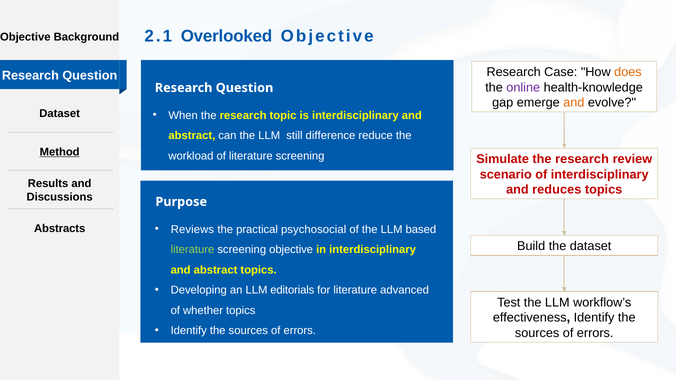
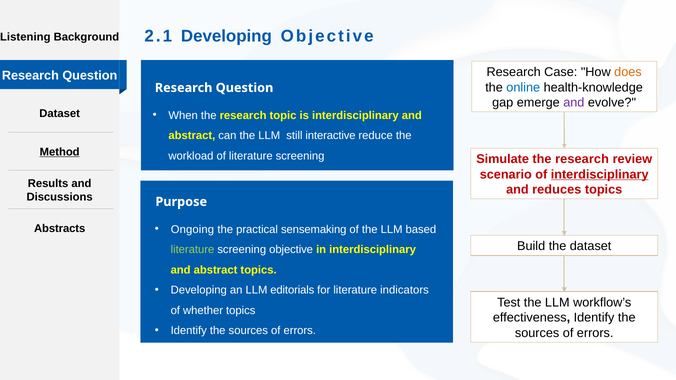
2.1 Overlooked: Overlooked -> Developing
Objective at (25, 37): Objective -> Listening
online colour: purple -> blue
and at (574, 103) colour: orange -> purple
difference: difference -> interactive
interdisciplinary at (600, 175) underline: none -> present
Reviews: Reviews -> Ongoing
psychosocial: psychosocial -> sensemaking
advanced: advanced -> indicators
